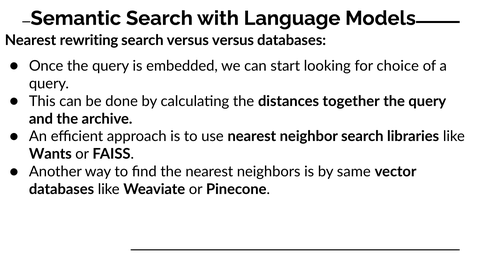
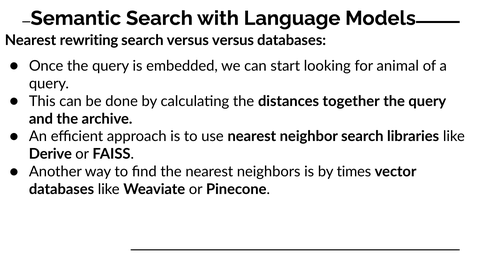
choice: choice -> animal
Wants: Wants -> Derive
same: same -> times
